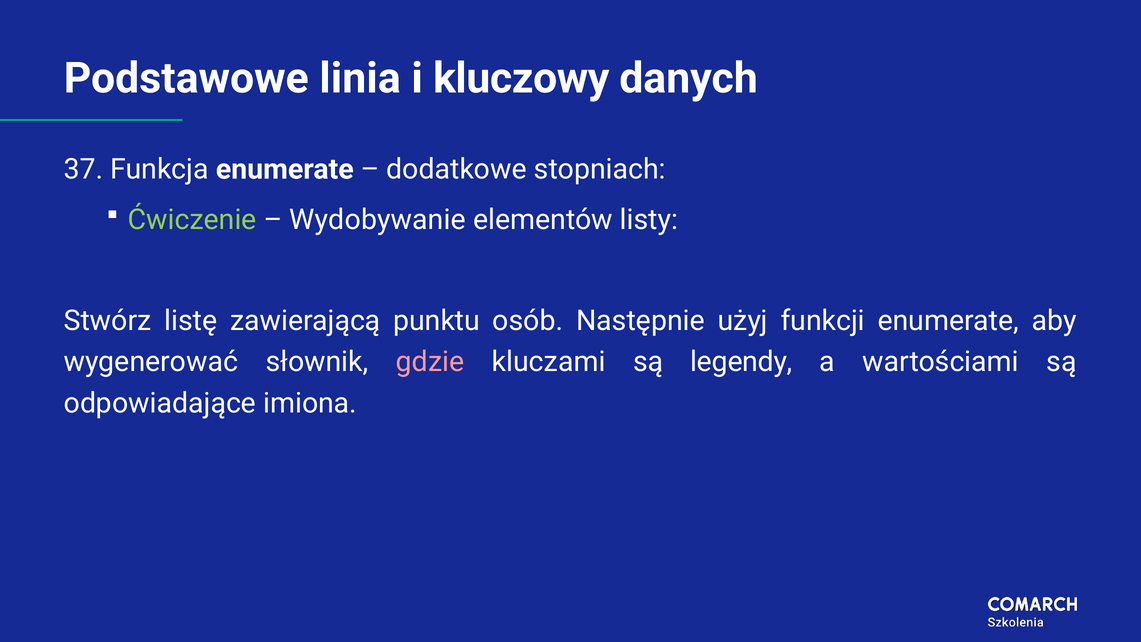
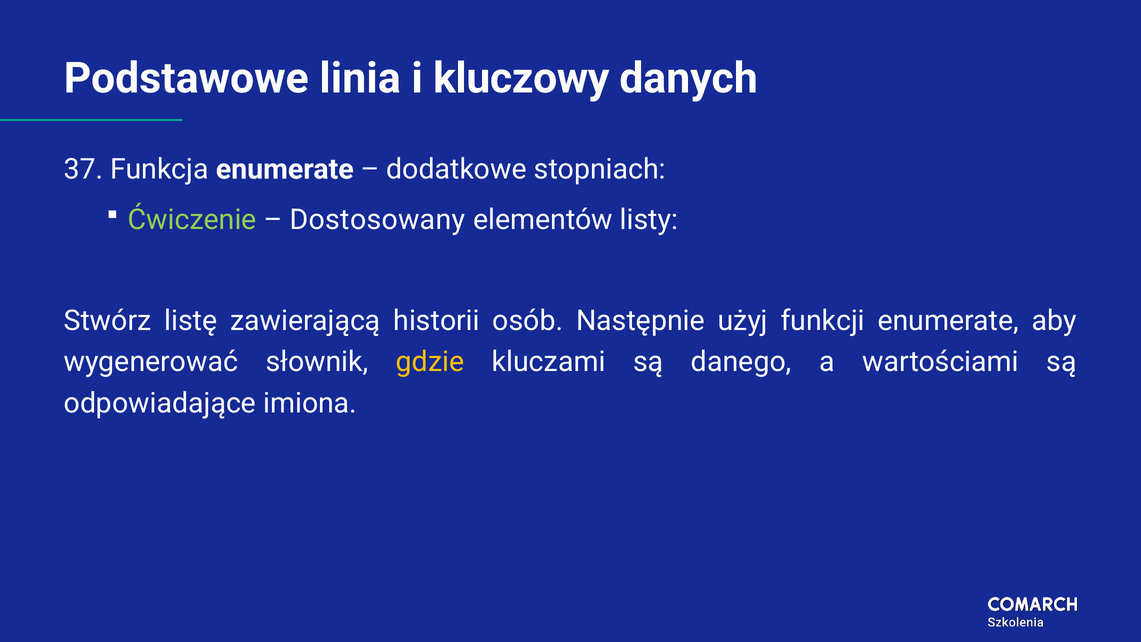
Wydobywanie: Wydobywanie -> Dostosowany
punktu: punktu -> historii
gdzie colour: pink -> yellow
legendy: legendy -> danego
